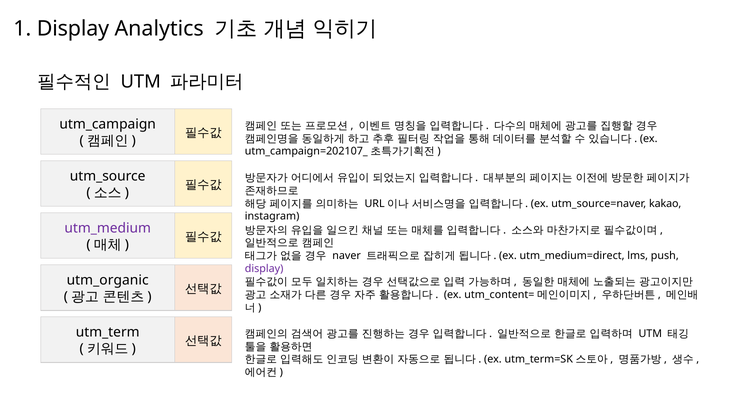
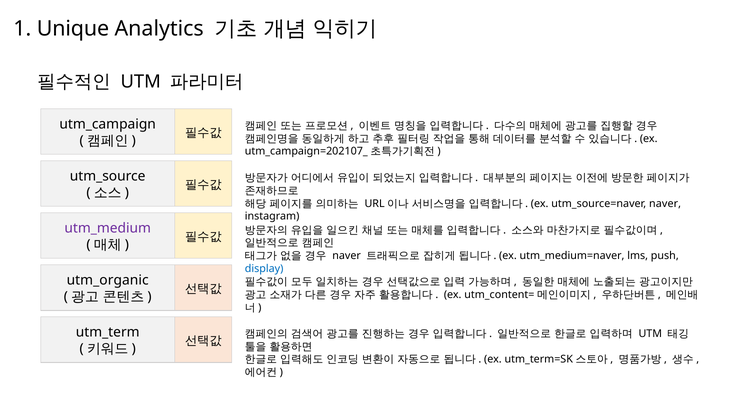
1 Display: Display -> Unique
utm_source=naver kakao: kakao -> naver
utm_medium=direct: utm_medium=direct -> utm_medium=naver
display at (264, 269) colour: purple -> blue
